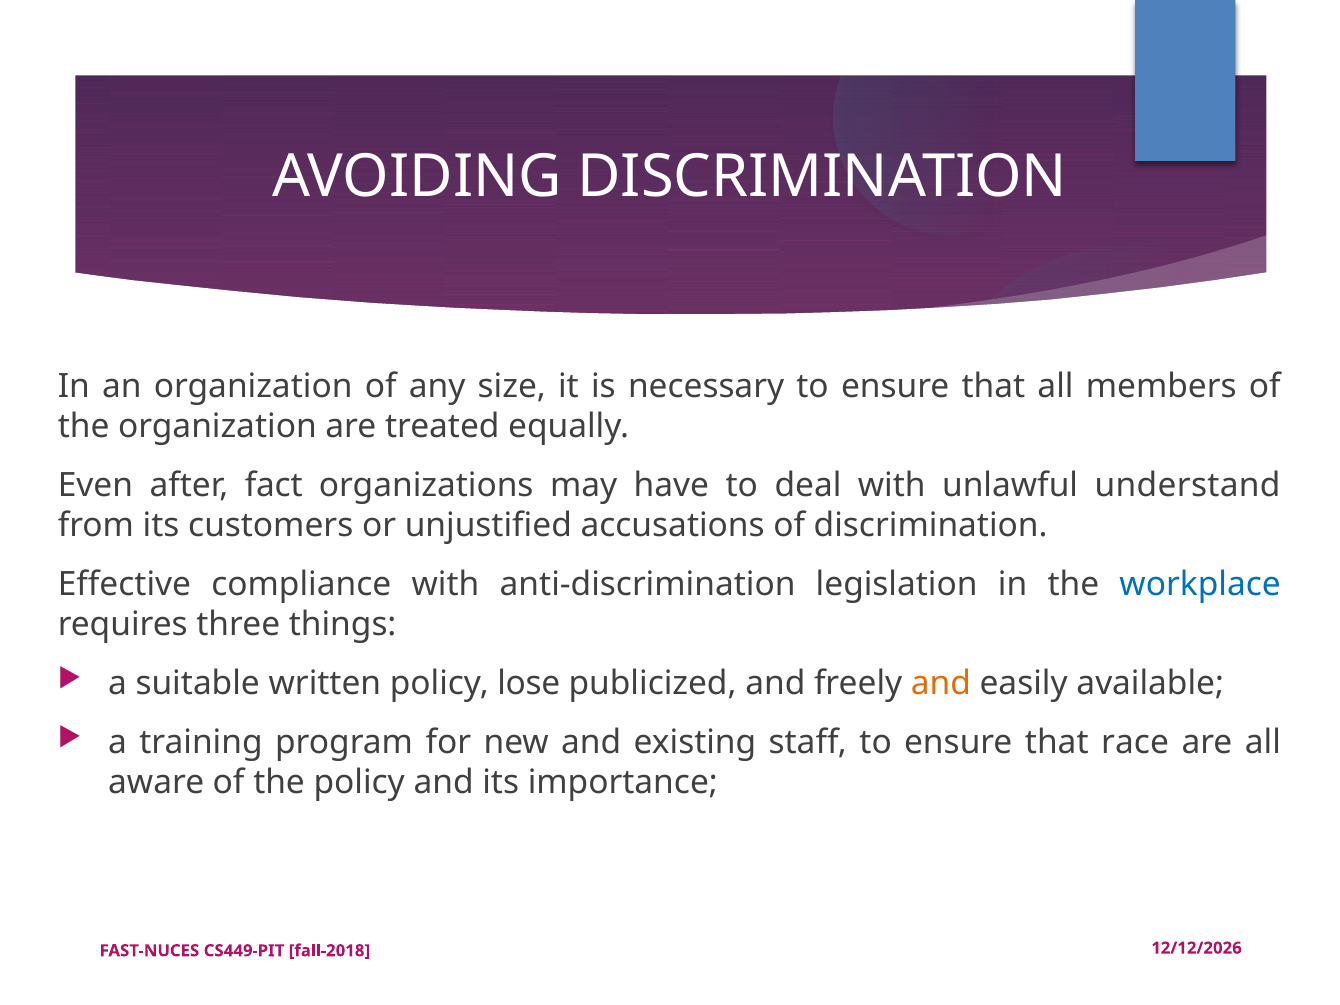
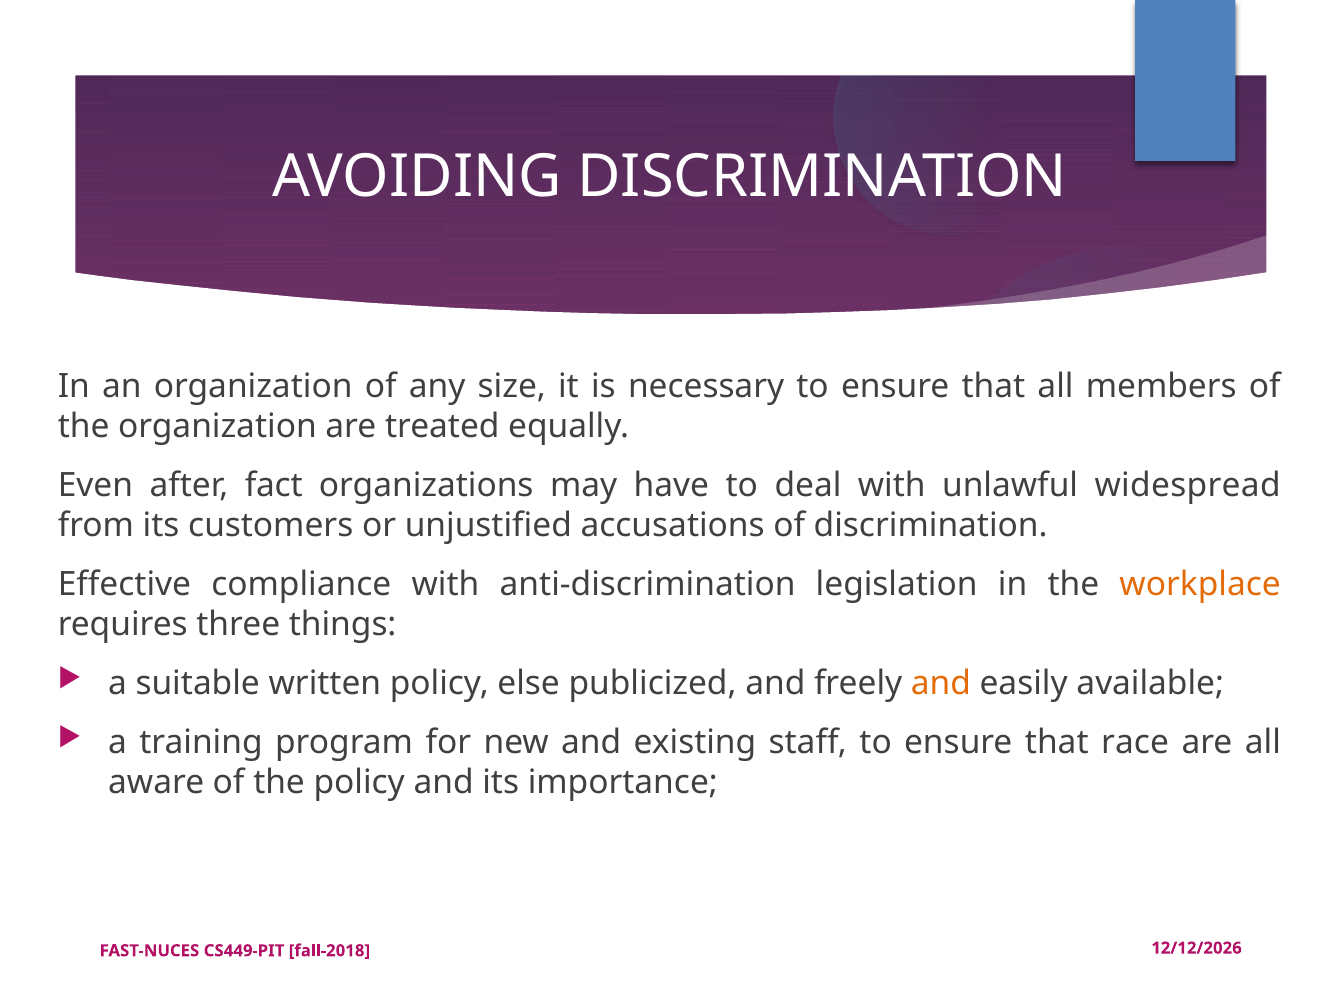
understand: understand -> widespread
workplace colour: blue -> orange
lose: lose -> else
